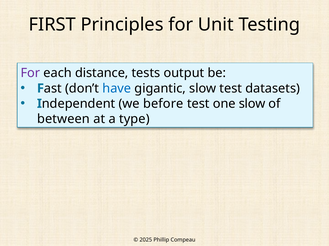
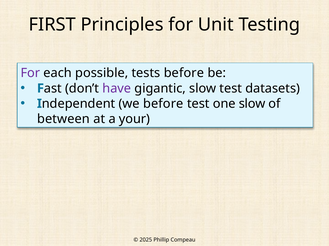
distance: distance -> possible
tests output: output -> before
have colour: blue -> purple
type: type -> your
